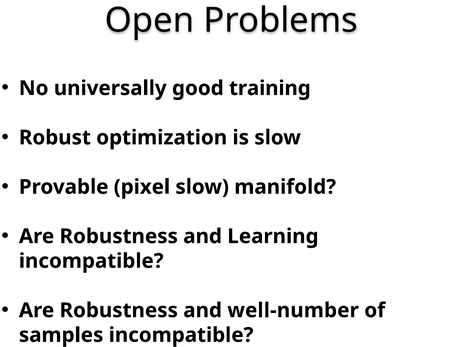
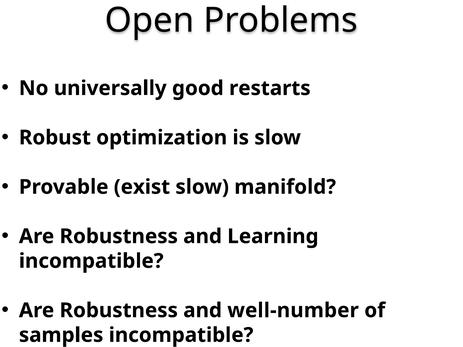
training: training -> restarts
pixel: pixel -> exist
